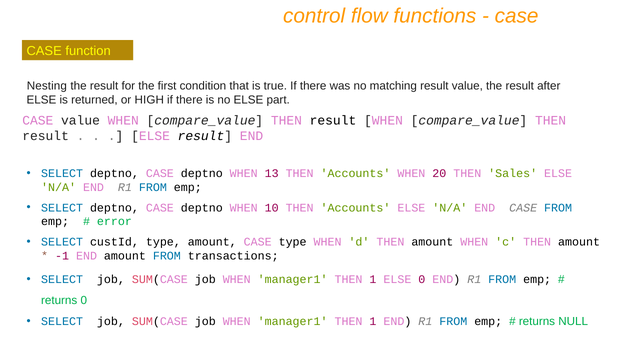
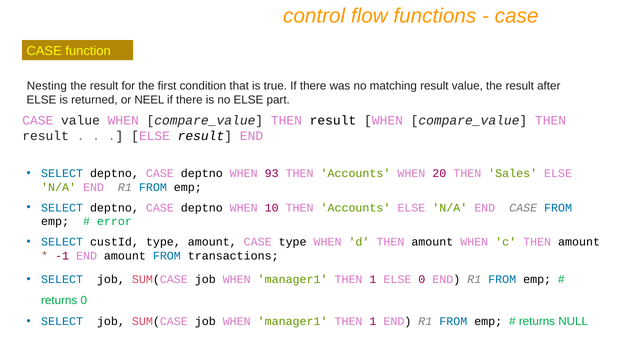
HIGH: HIGH -> NEEL
13: 13 -> 93
